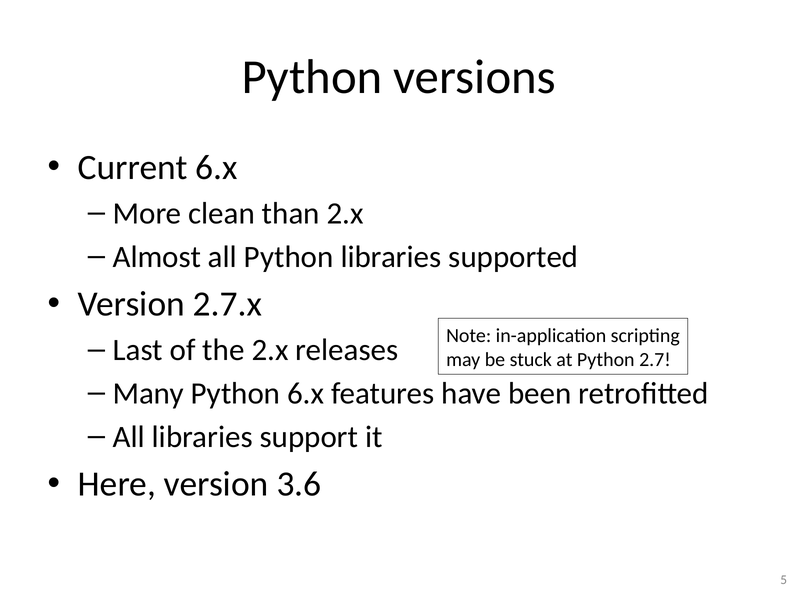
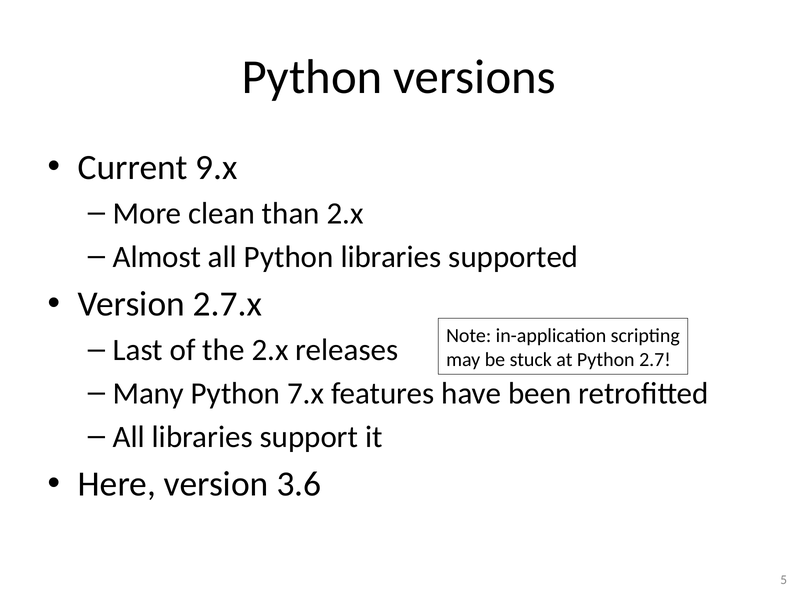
Current 6.x: 6.x -> 9.x
Python 6.x: 6.x -> 7.x
